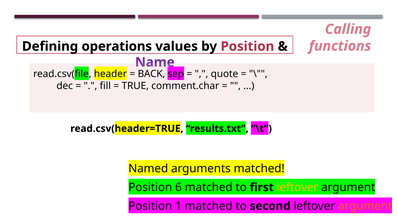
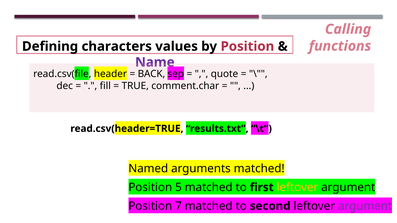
operations: operations -> characters
6: 6 -> 5
1: 1 -> 7
argument at (365, 206) colour: orange -> purple
